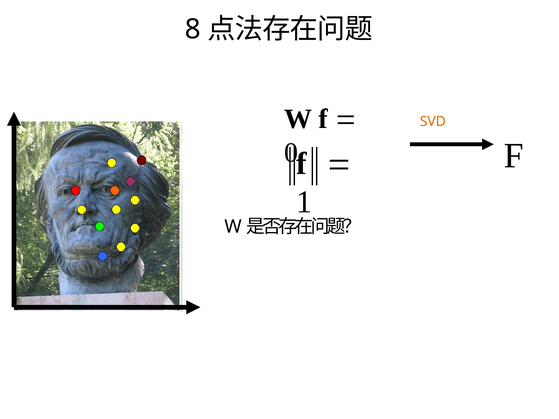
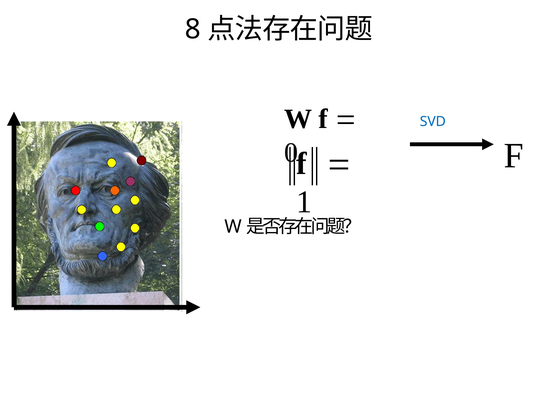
SVD colour: orange -> blue
